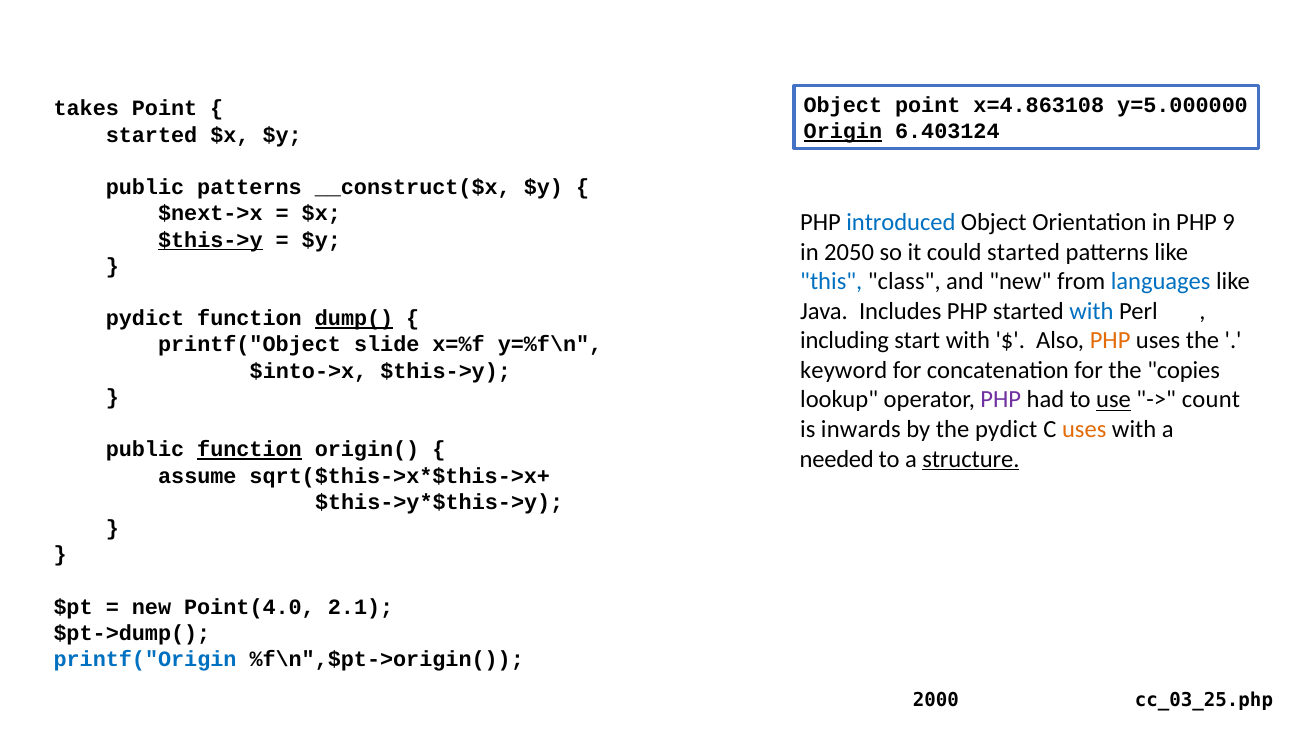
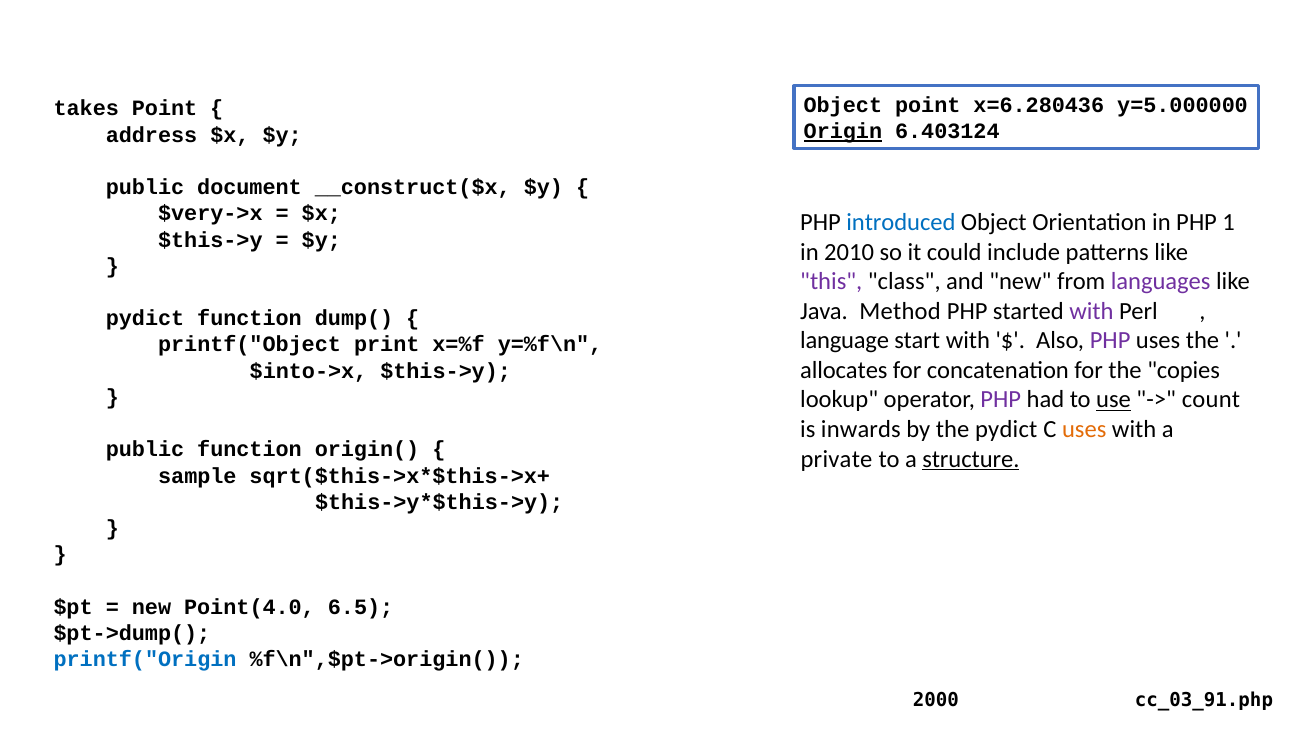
x=4.863108: x=4.863108 -> x=6.280436
started at (152, 135): started -> address
public patterns: patterns -> document
$next->x: $next->x -> $very->x
9: 9 -> 1
$this->y at (210, 240) underline: present -> none
2050: 2050 -> 2010
could started: started -> include
this colour: blue -> purple
languages colour: blue -> purple
Includes: Includes -> Method
with at (1091, 311) colour: blue -> purple
dump( underline: present -> none
including: including -> language
PHP at (1110, 341) colour: orange -> purple
slide: slide -> print
keyword: keyword -> allocates
function at (249, 449) underline: present -> none
needed: needed -> private
assume: assume -> sample
2.1: 2.1 -> 6.5
cc_03_25.php: cc_03_25.php -> cc_03_91.php
